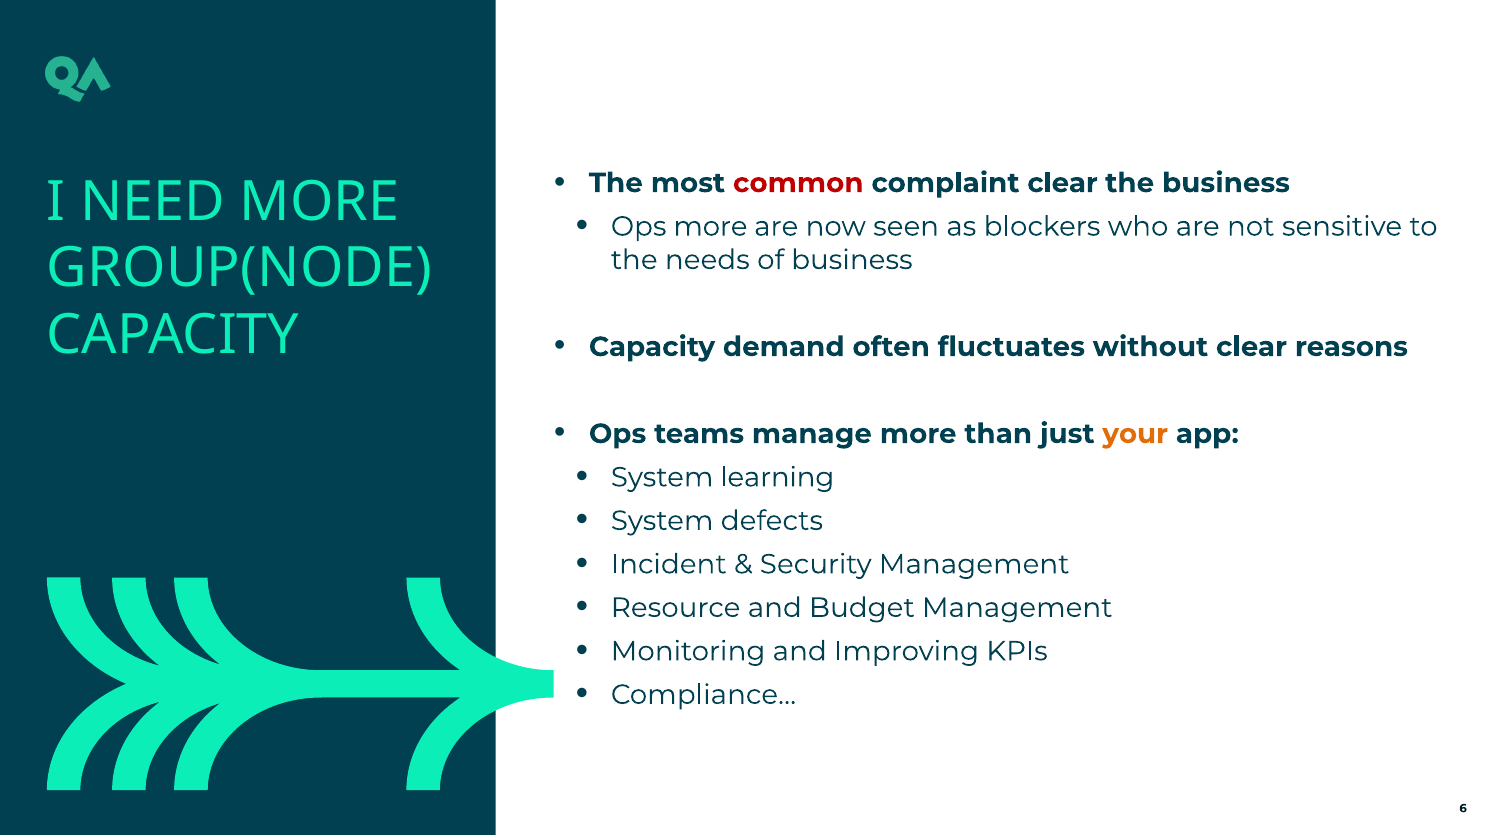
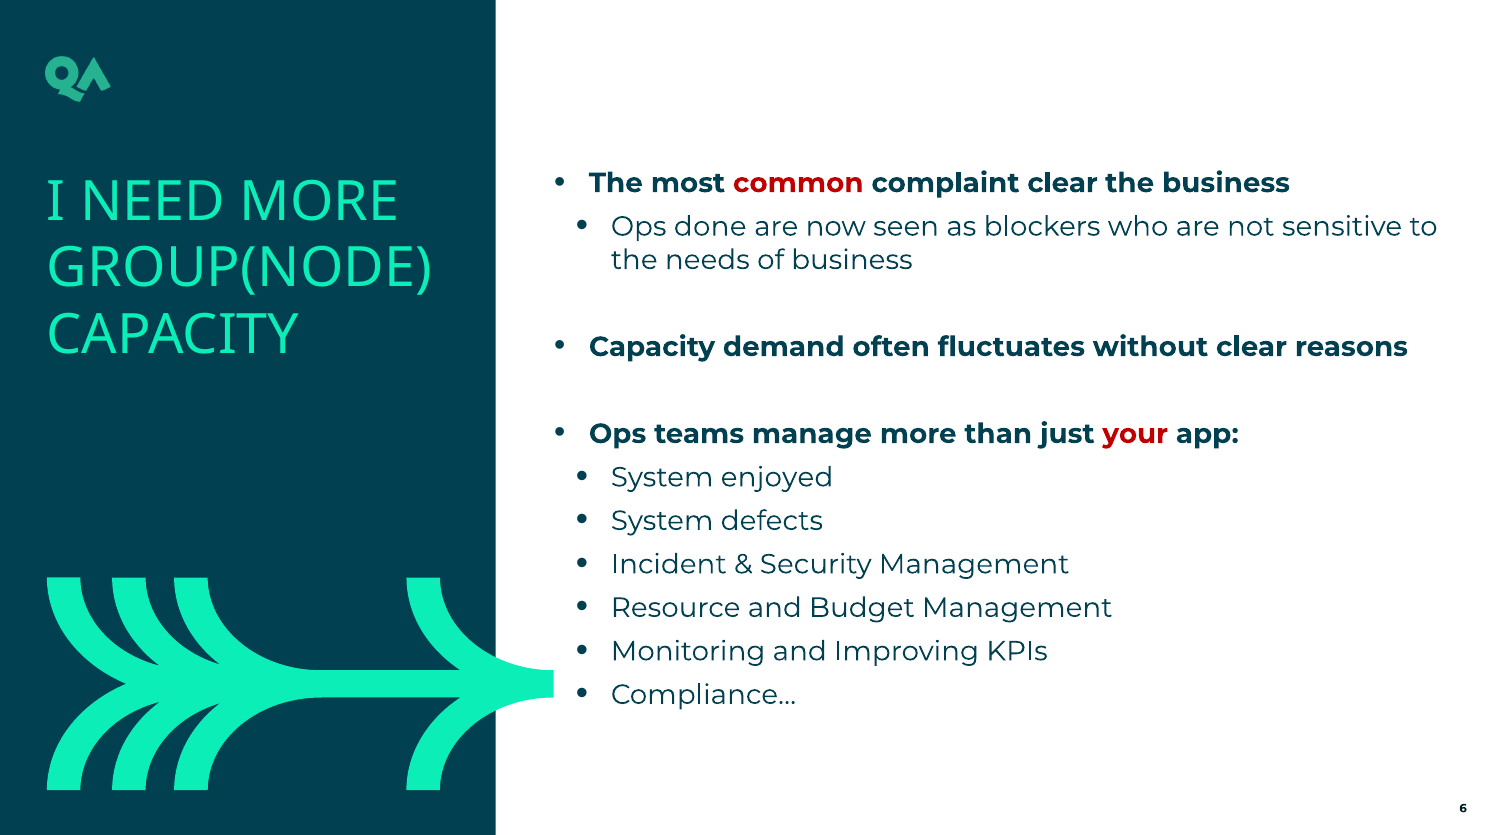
Ops more: more -> done
your colour: orange -> red
learning: learning -> enjoyed
